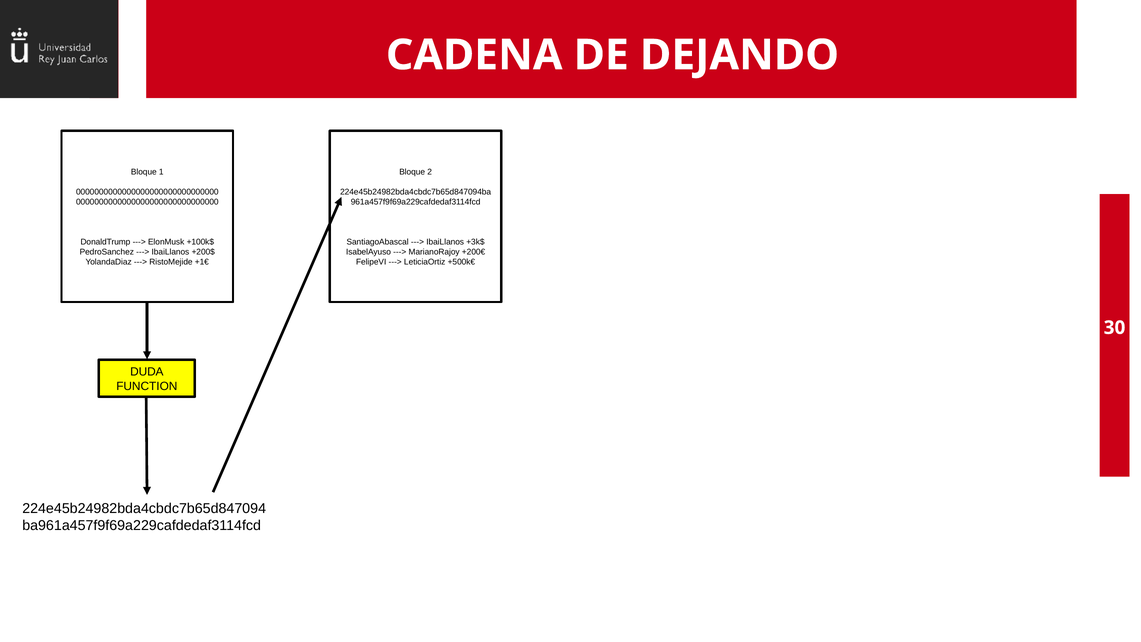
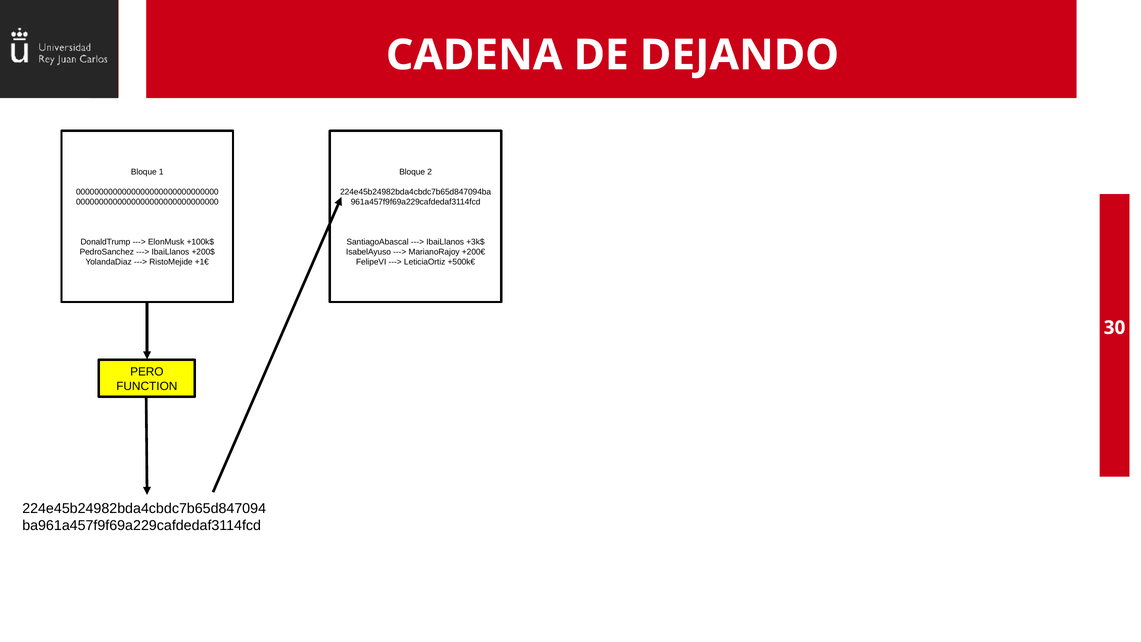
DUDA: DUDA -> PERO
